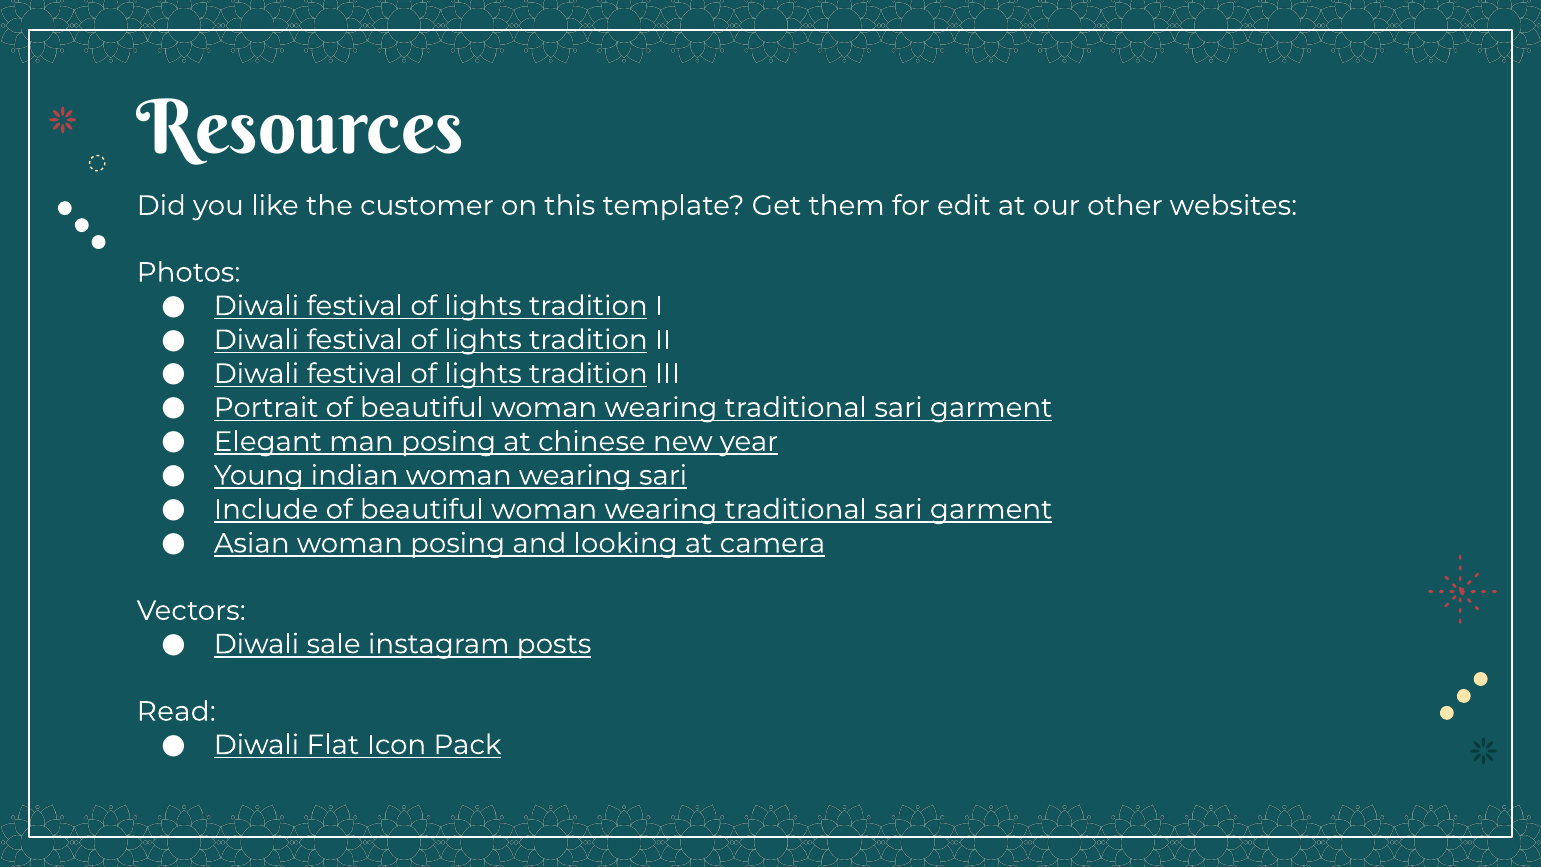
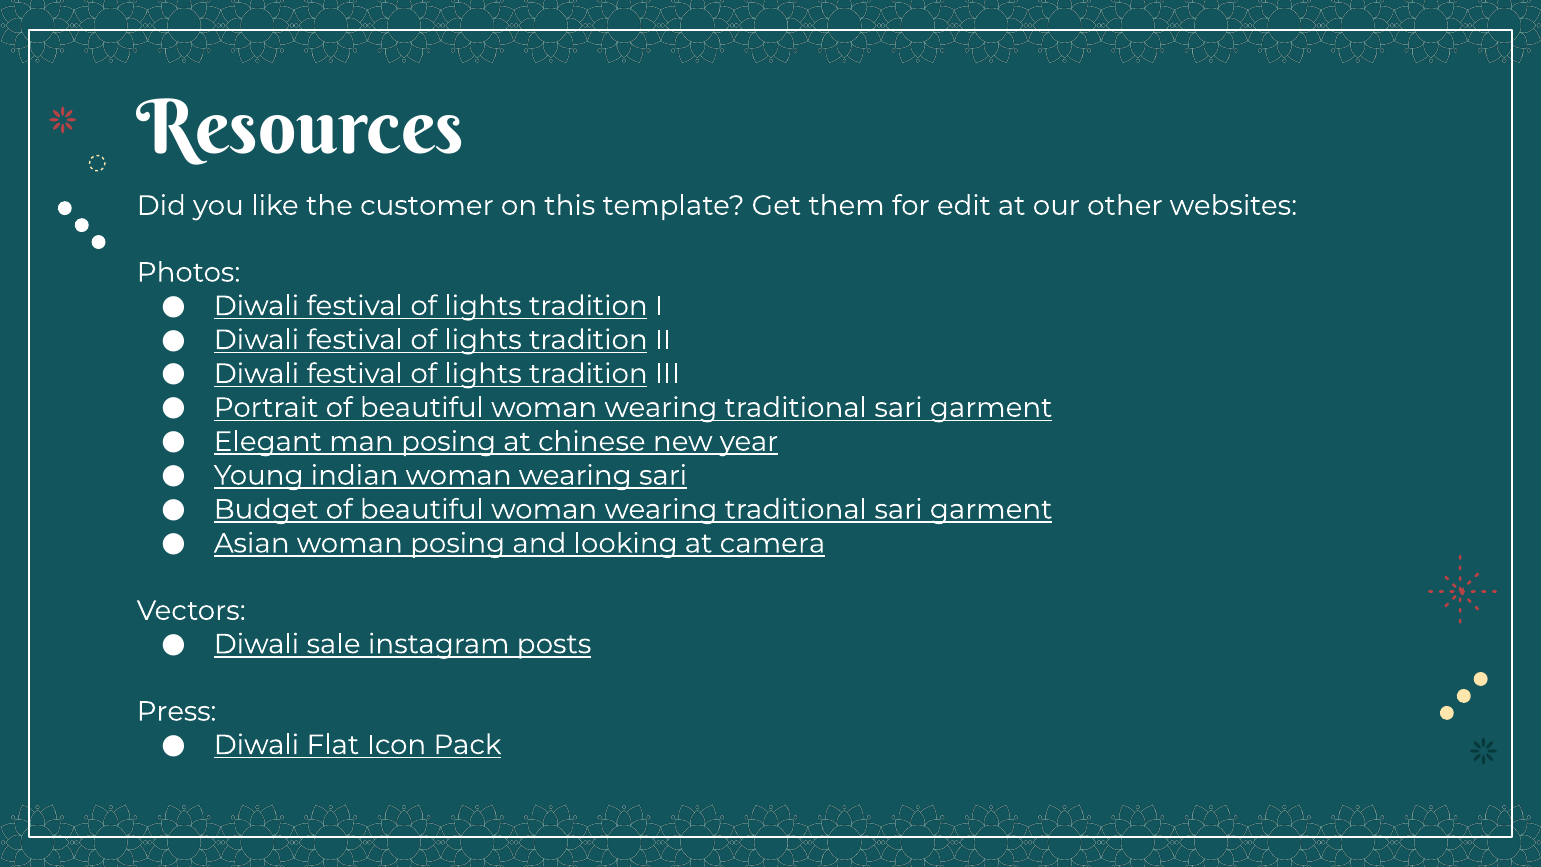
Include: Include -> Budget
Read: Read -> Press
